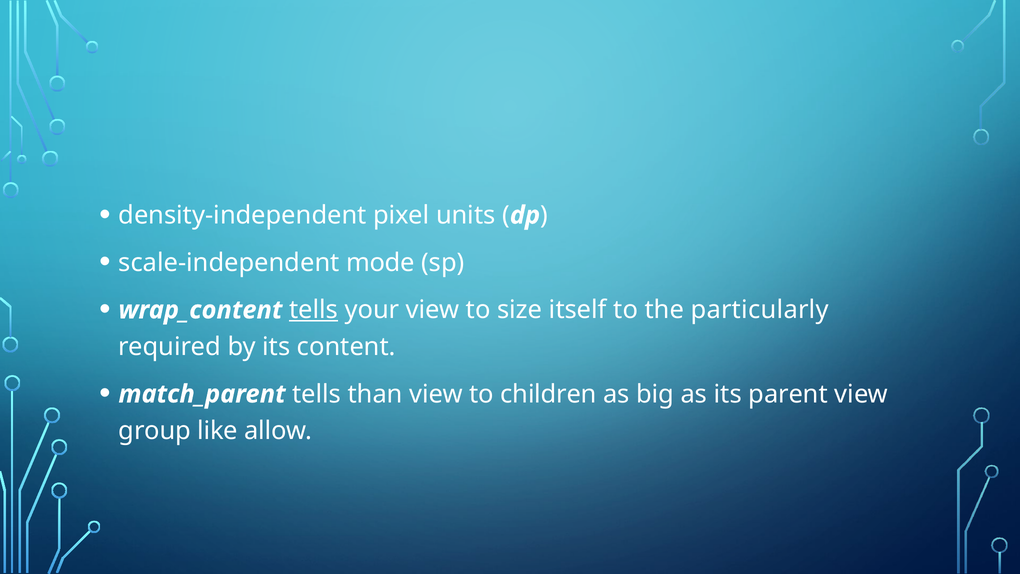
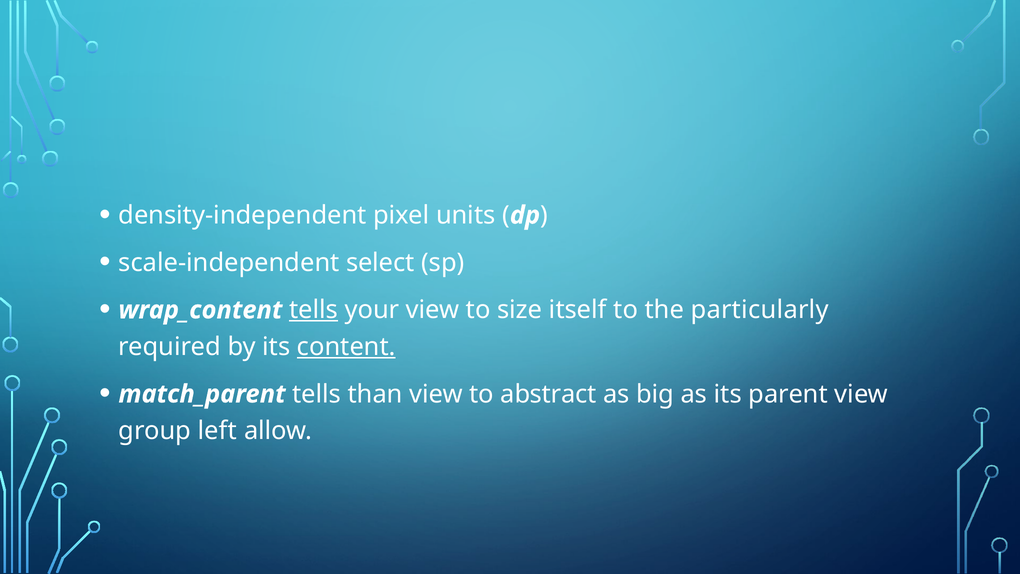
mode: mode -> select
content underline: none -> present
children: children -> abstract
like: like -> left
